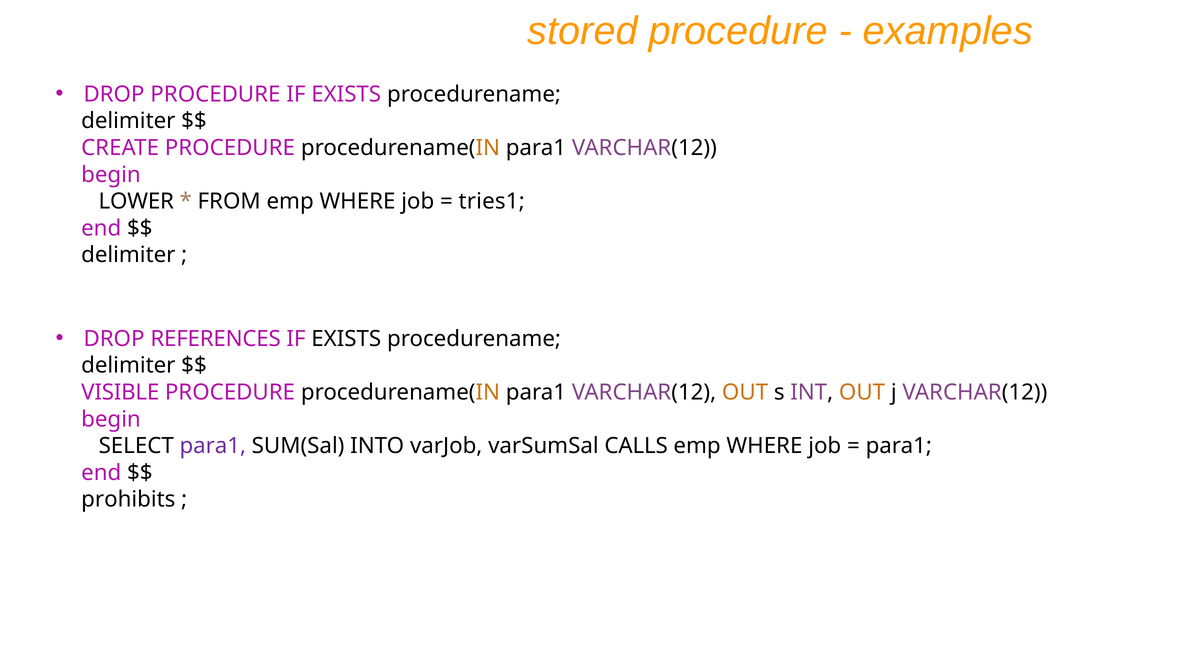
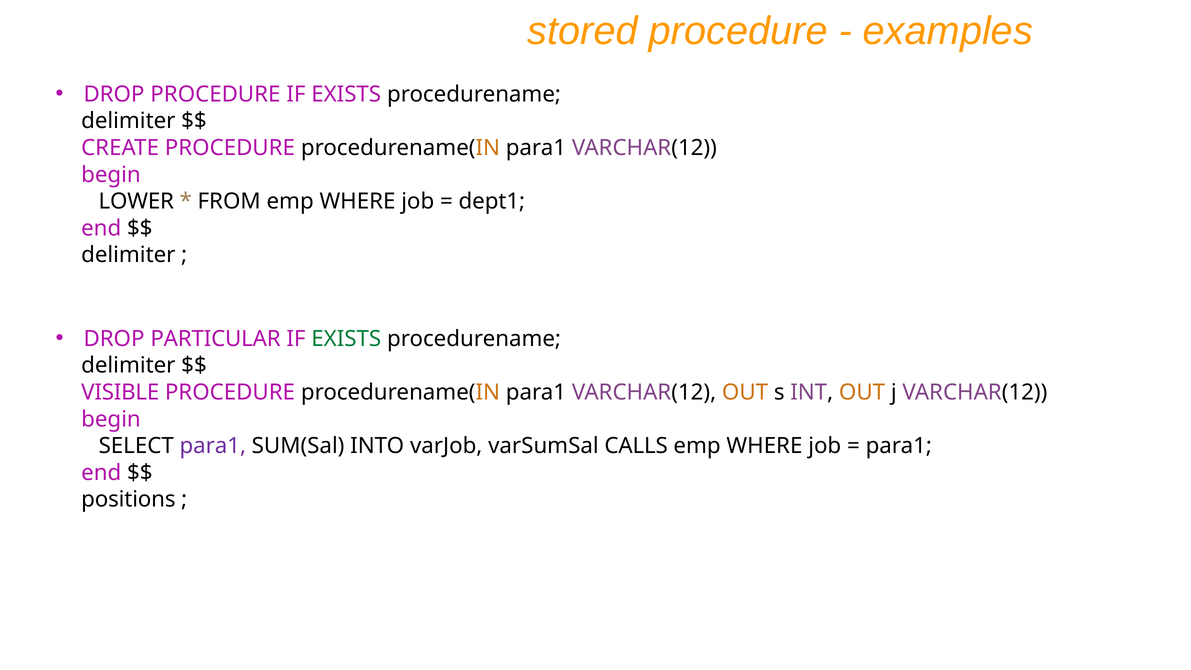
tries1: tries1 -> dept1
REFERENCES: REFERENCES -> PARTICULAR
EXISTS at (346, 339) colour: black -> green
prohibits: prohibits -> positions
